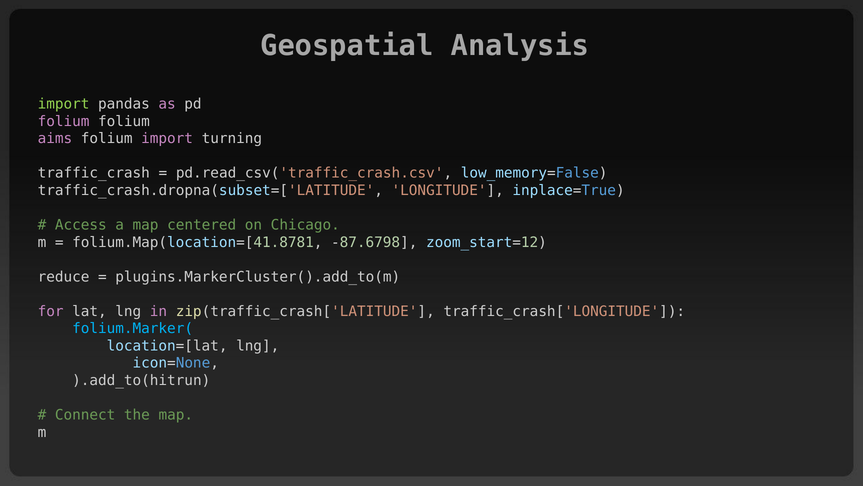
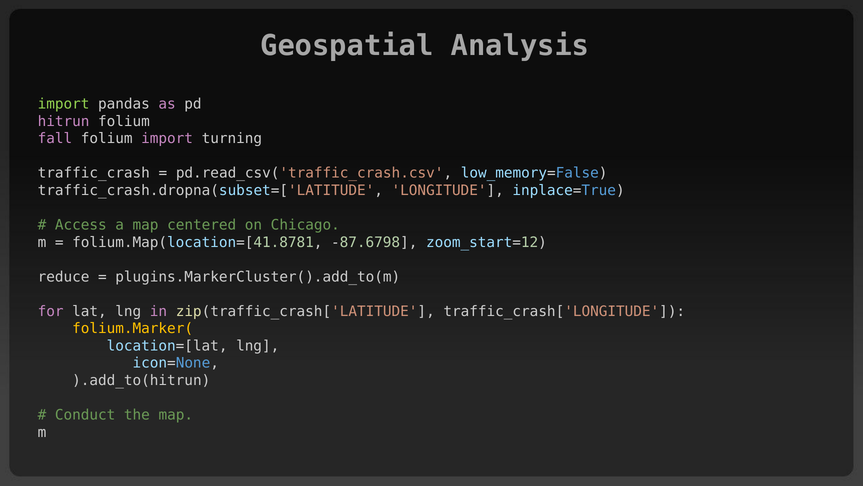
folium at (64, 121): folium -> hitrun
aims: aims -> fall
folium.Marker( colour: light blue -> yellow
Connect: Connect -> Conduct
